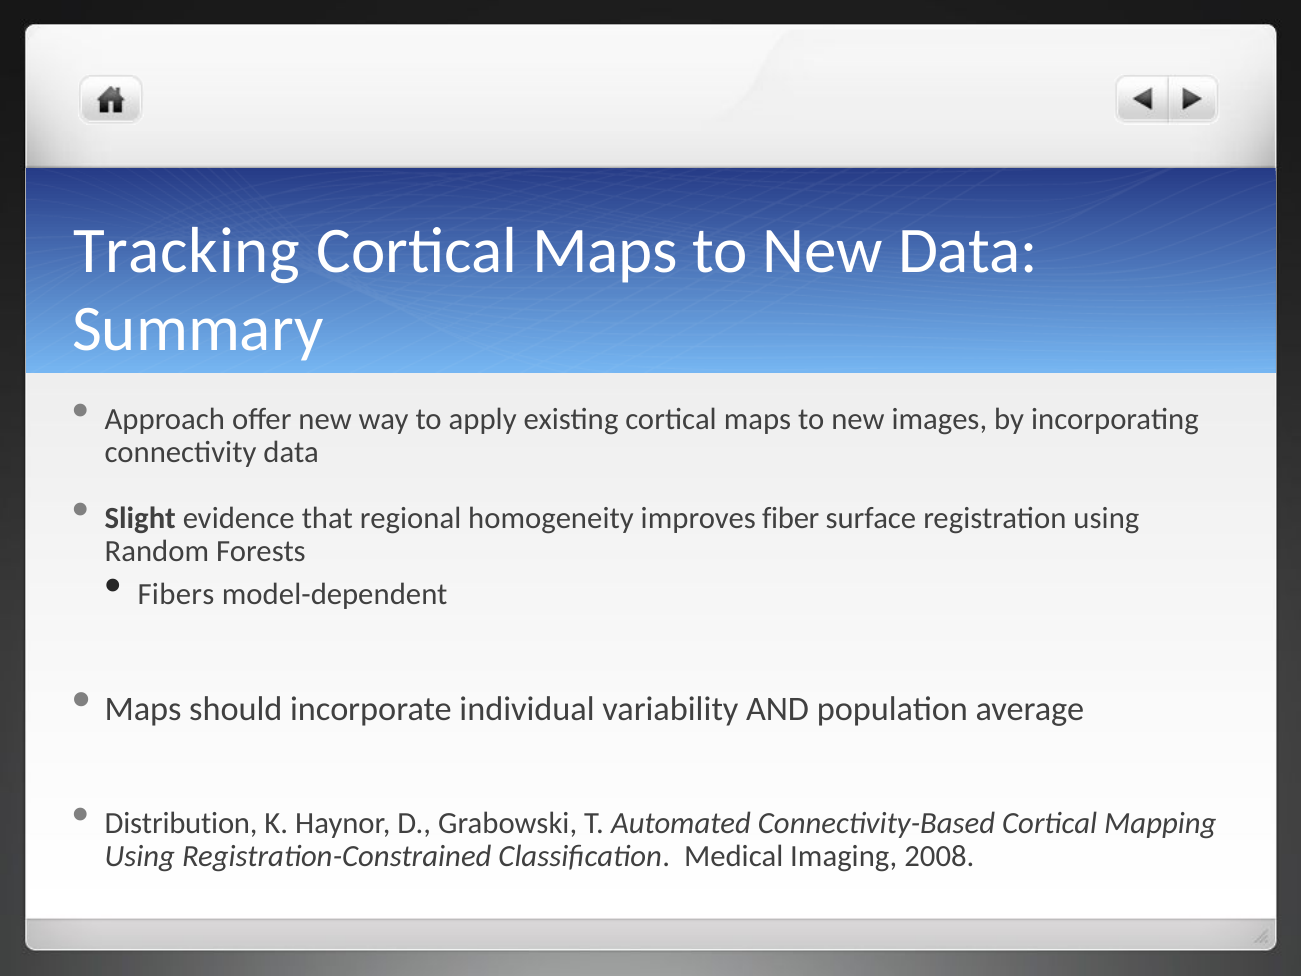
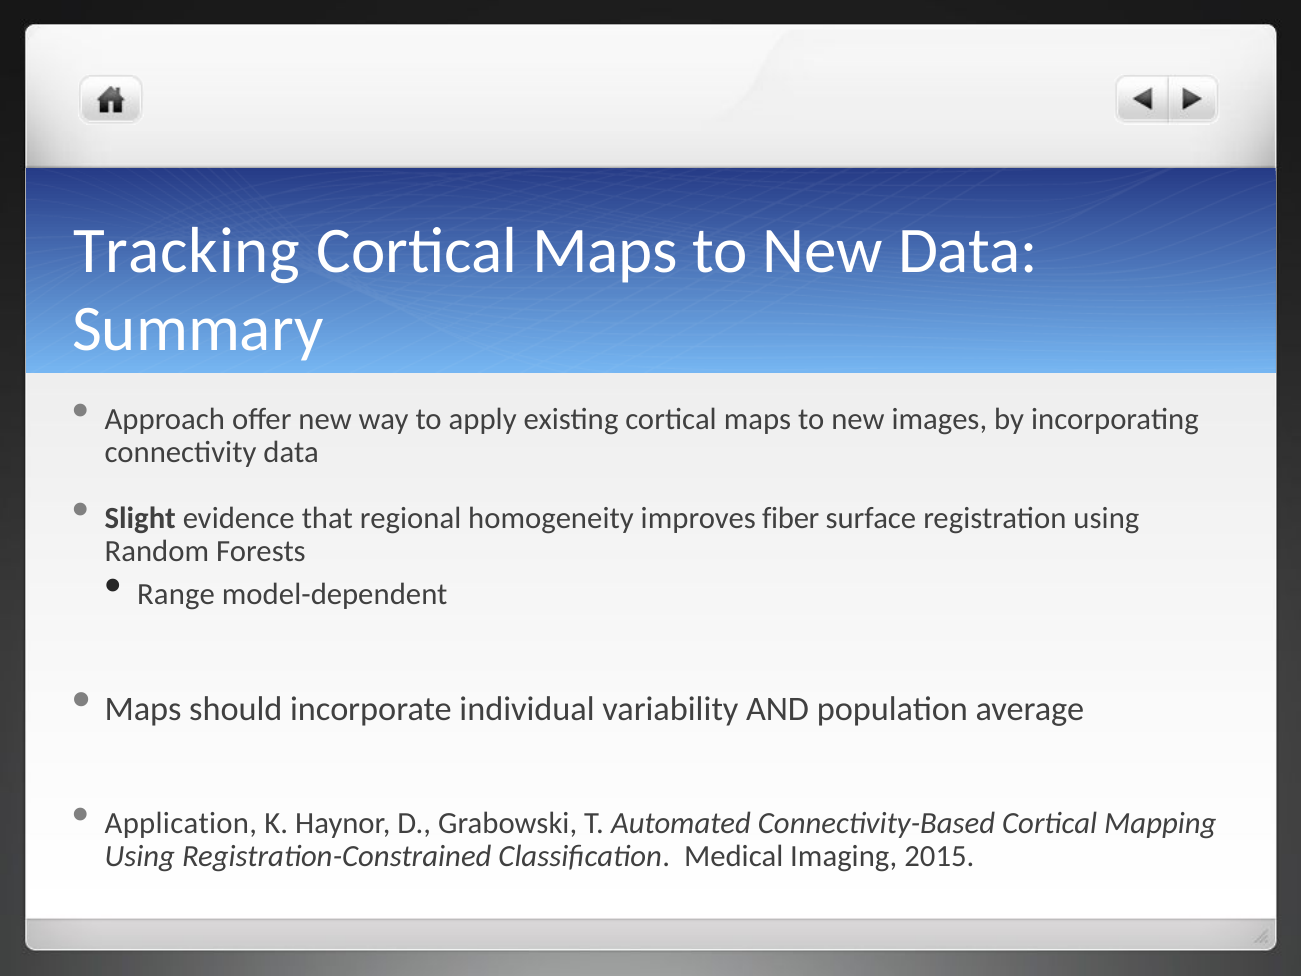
Fibers: Fibers -> Range
Distribution: Distribution -> Application
2008: 2008 -> 2015
